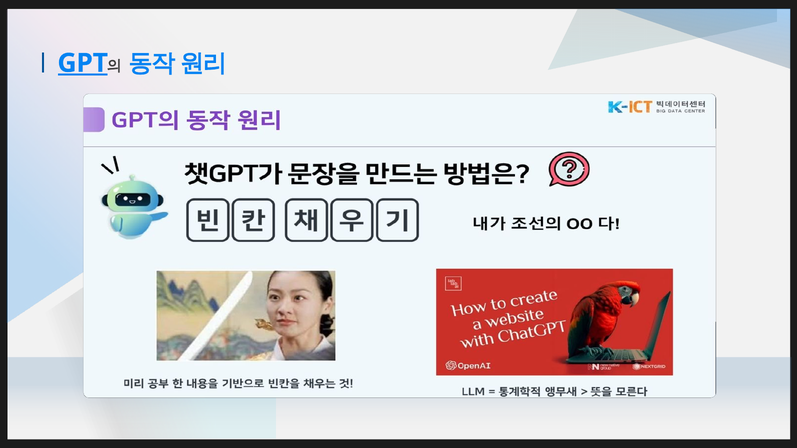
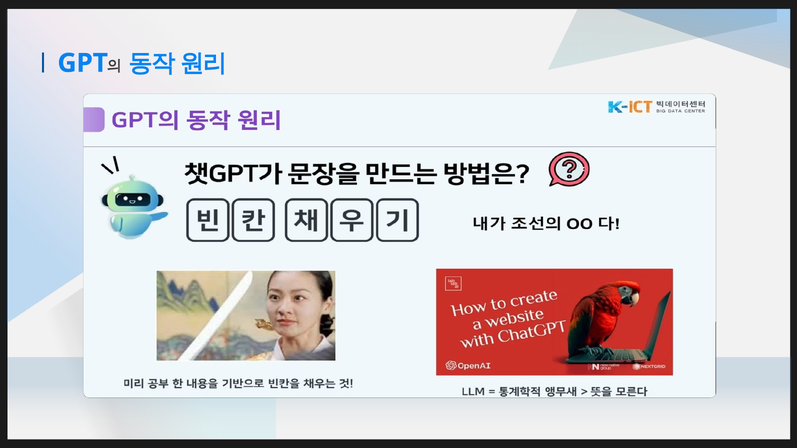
GPT underline: present -> none
